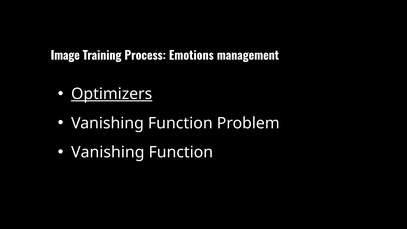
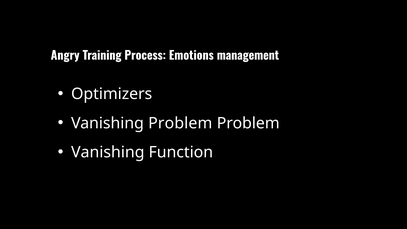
Image: Image -> Angry
Optimizers underline: present -> none
Function at (180, 123): Function -> Problem
